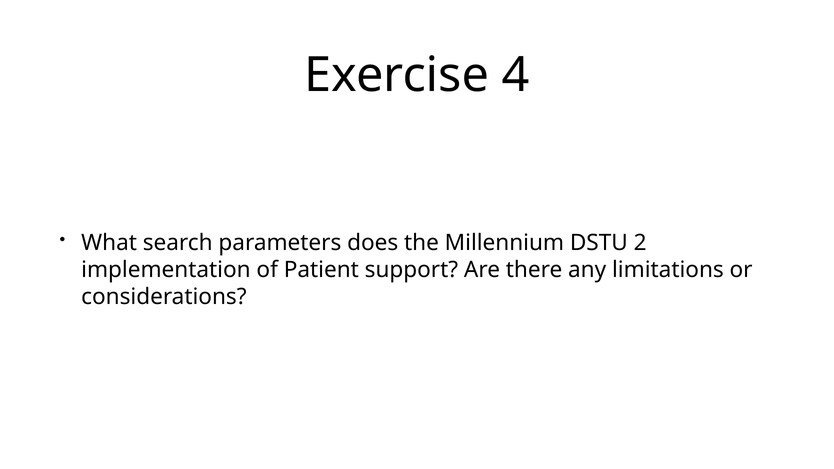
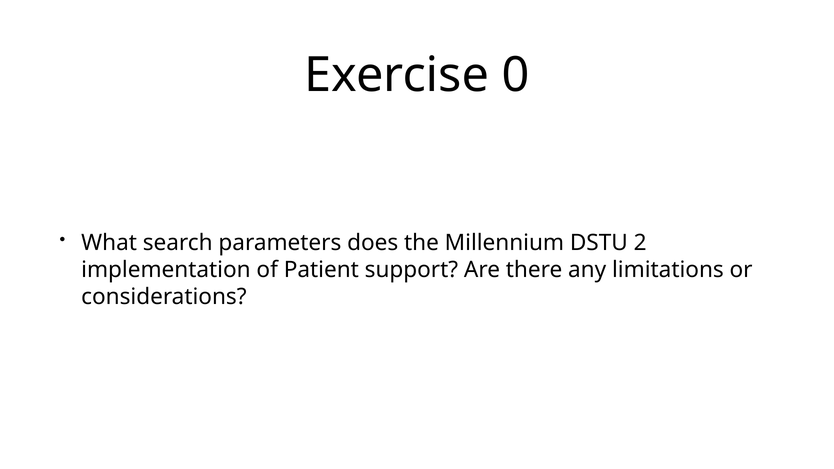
4: 4 -> 0
